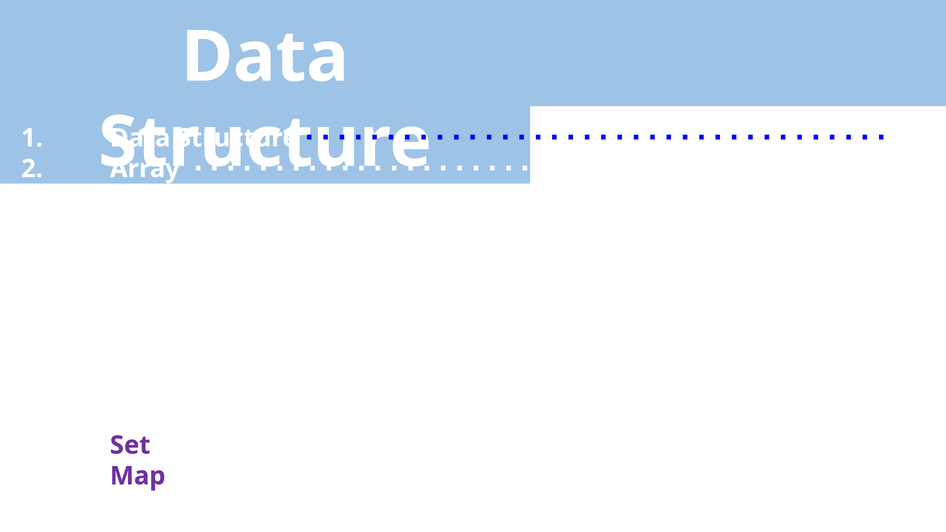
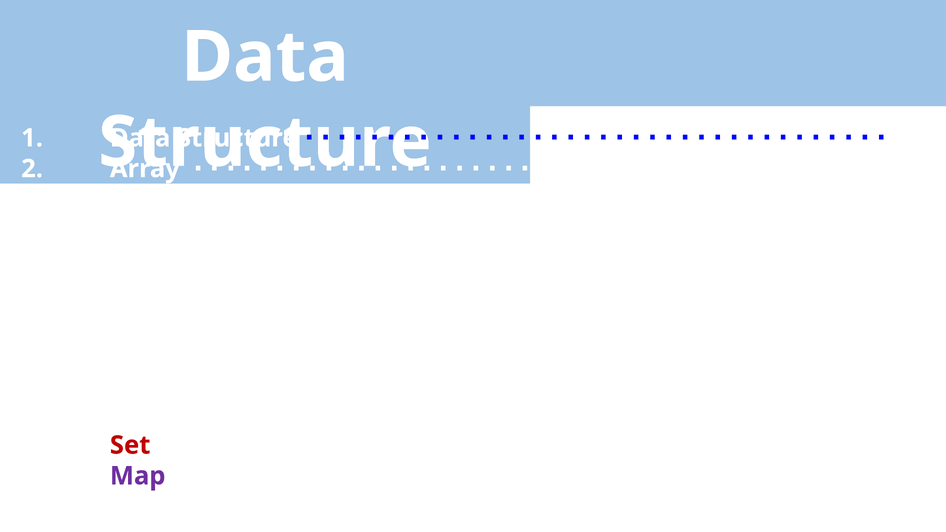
Set colour: purple -> red
